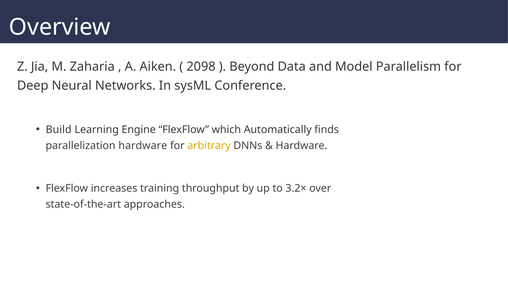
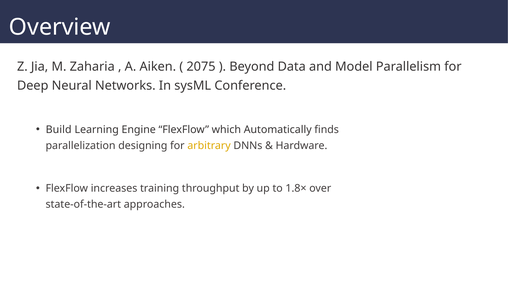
2098: 2098 -> 2075
parallelization hardware: hardware -> designing
3.2×: 3.2× -> 1.8×
